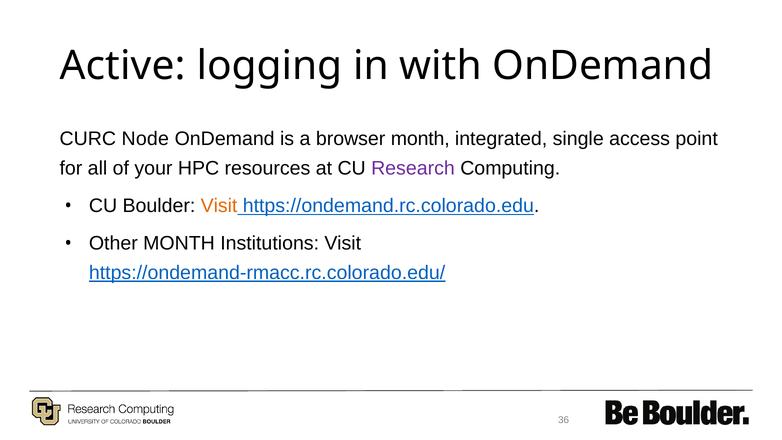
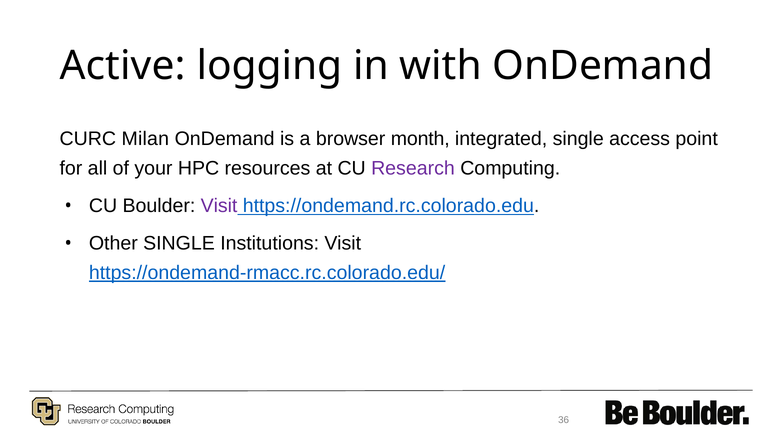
Node: Node -> Milan
Visit at (219, 206) colour: orange -> purple
Other MONTH: MONTH -> SINGLE
